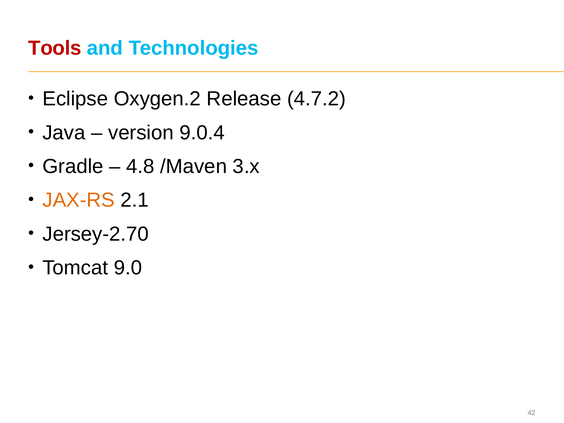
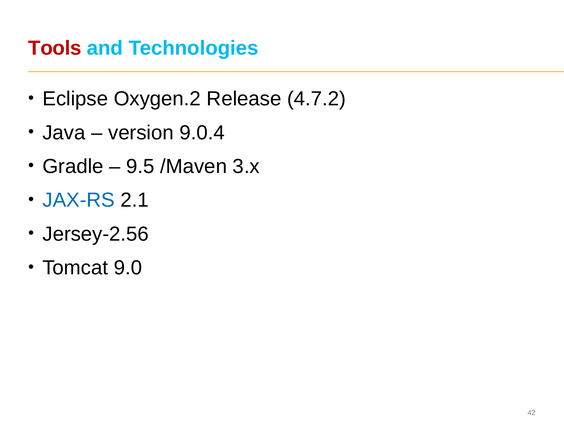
4.8: 4.8 -> 9.5
JAX-RS colour: orange -> blue
Jersey-2.70: Jersey-2.70 -> Jersey-2.56
